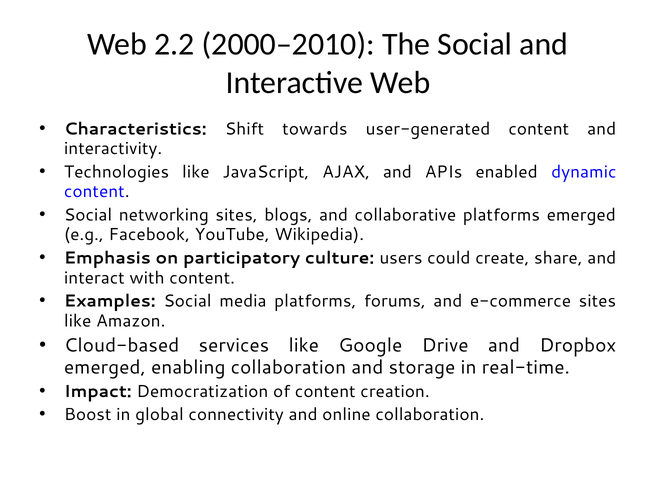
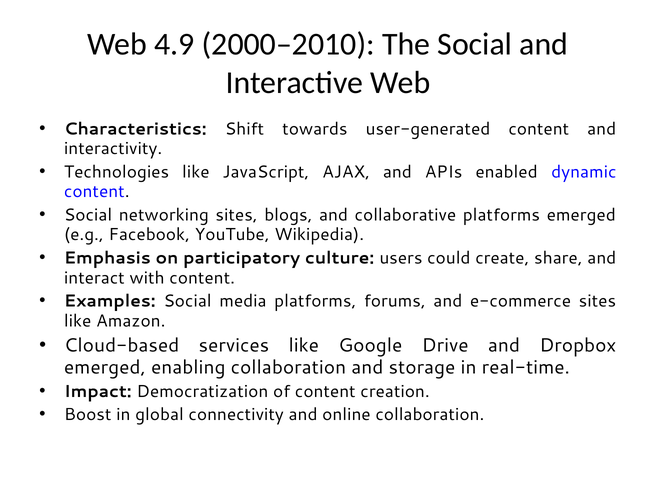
2.2: 2.2 -> 4.9
